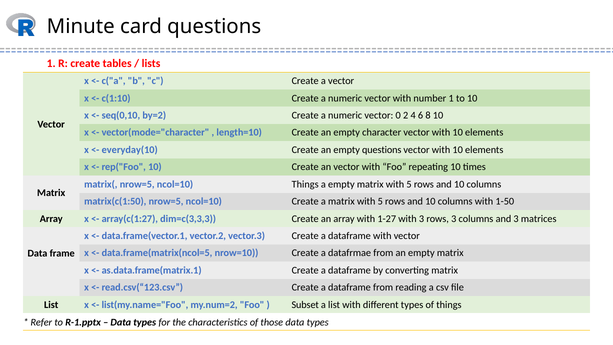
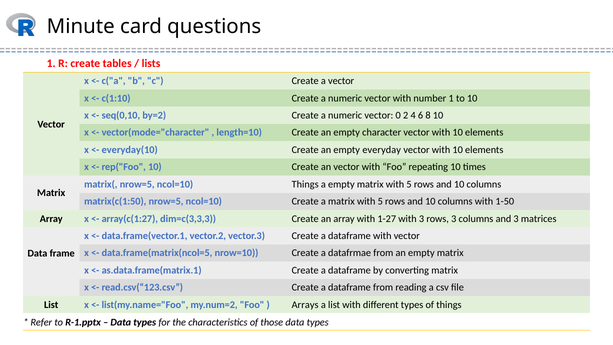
empty questions: questions -> everyday
Subset: Subset -> Arrays
